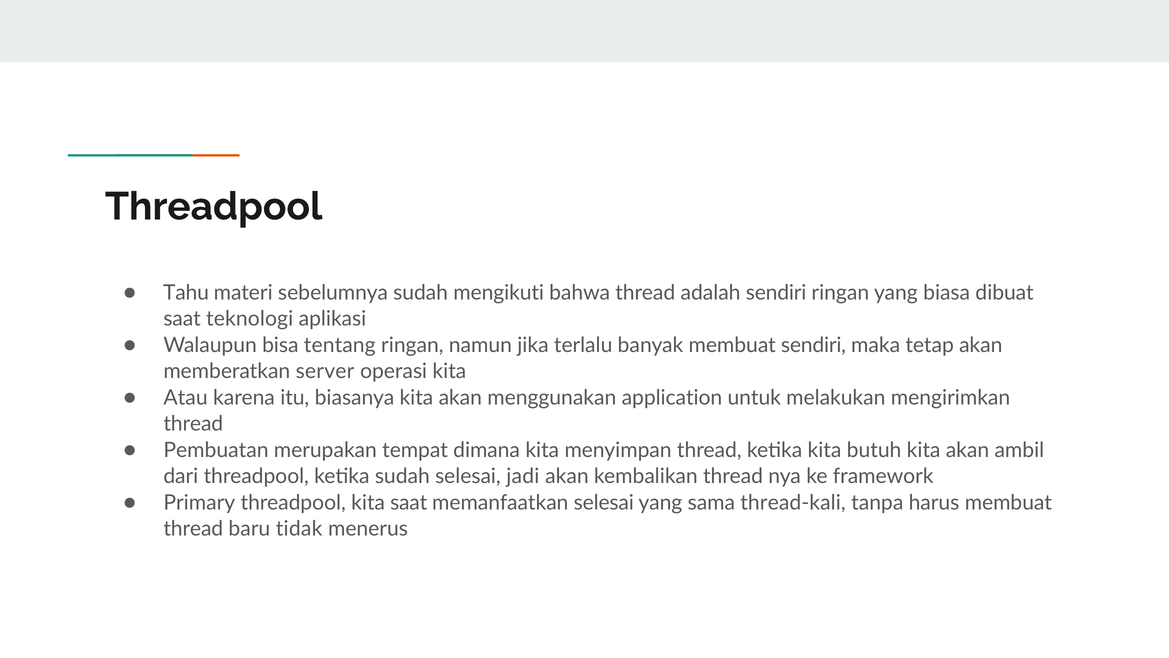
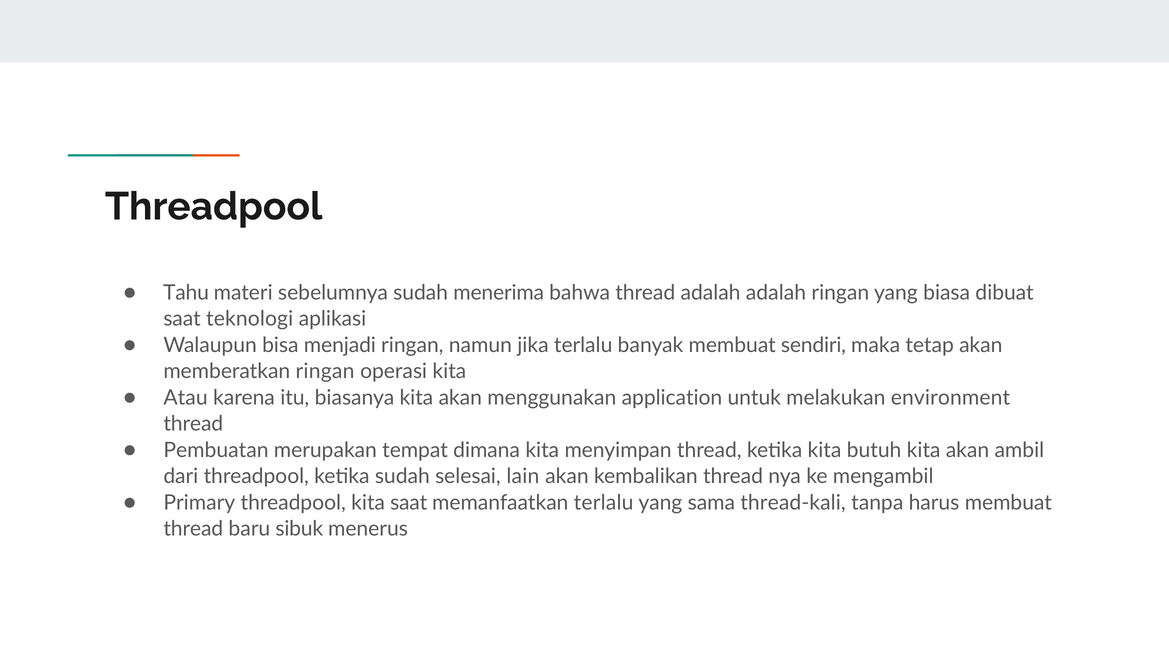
mengikuti: mengikuti -> menerima
adalah sendiri: sendiri -> adalah
tentang: tentang -> menjadi
memberatkan server: server -> ringan
mengirimkan: mengirimkan -> environment
jadi: jadi -> lain
framework: framework -> mengambil
memanfaatkan selesai: selesai -> terlalu
tidak: tidak -> sibuk
